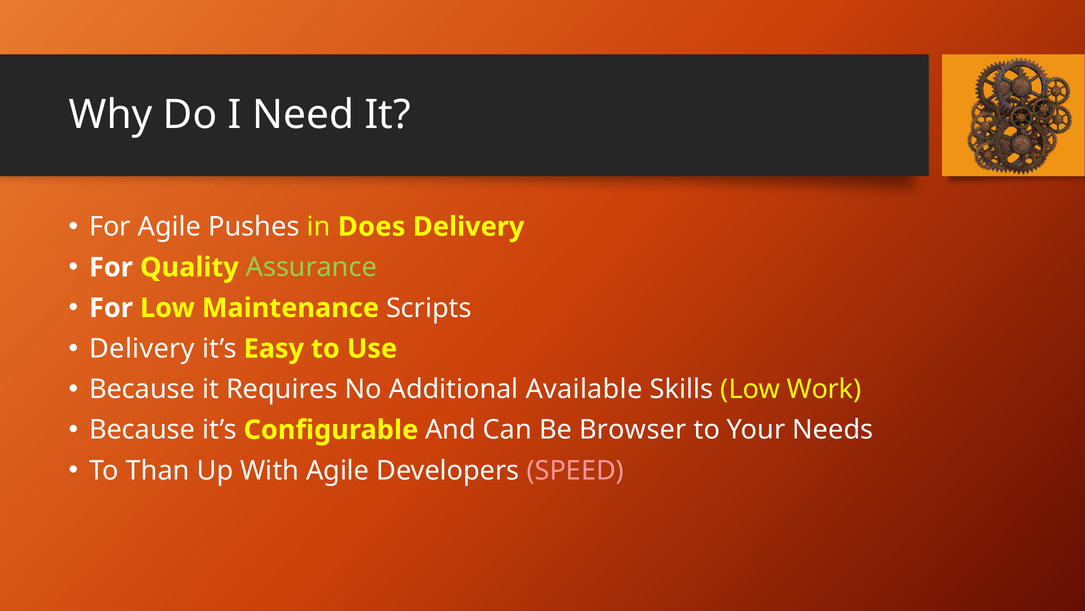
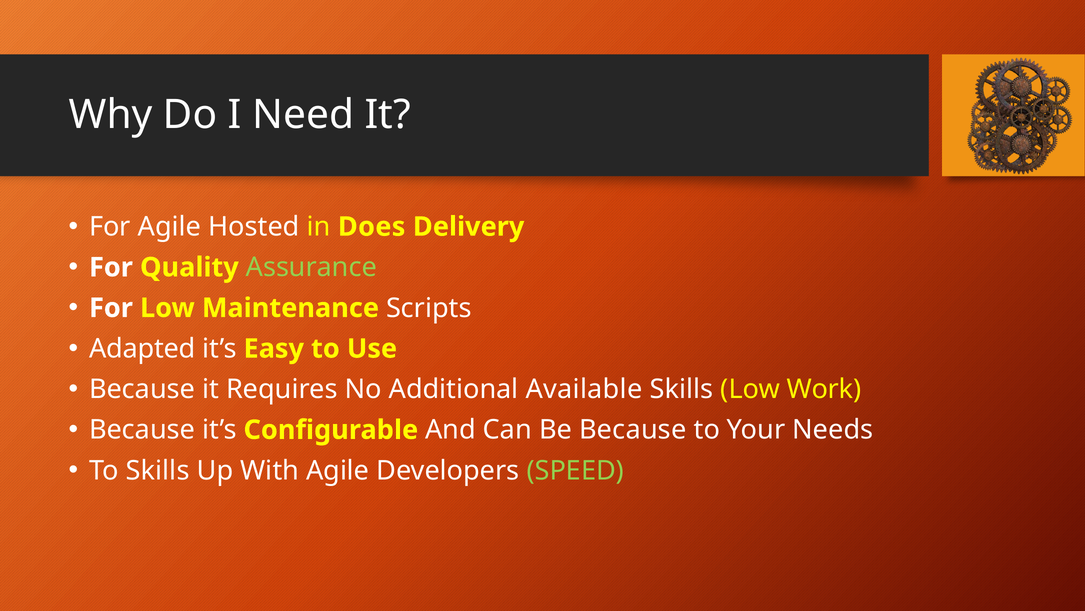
Pushes: Pushes -> Hosted
Delivery at (142, 348): Delivery -> Adapted
Be Browser: Browser -> Because
To Than: Than -> Skills
SPEED colour: pink -> light green
